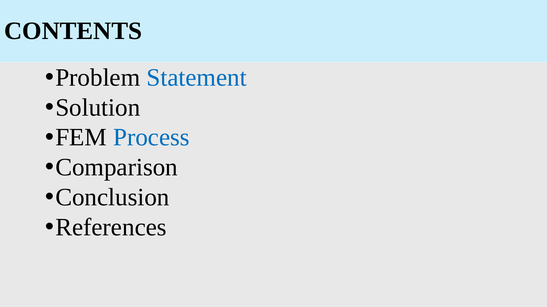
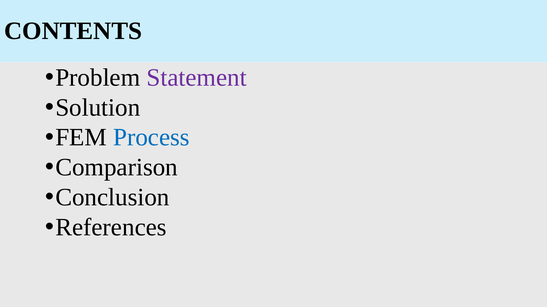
Statement colour: blue -> purple
